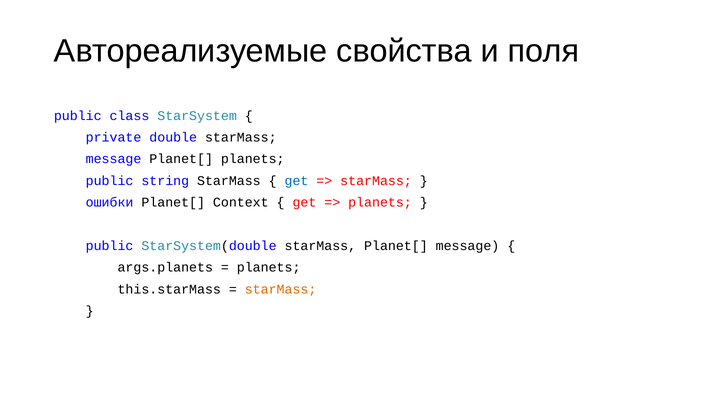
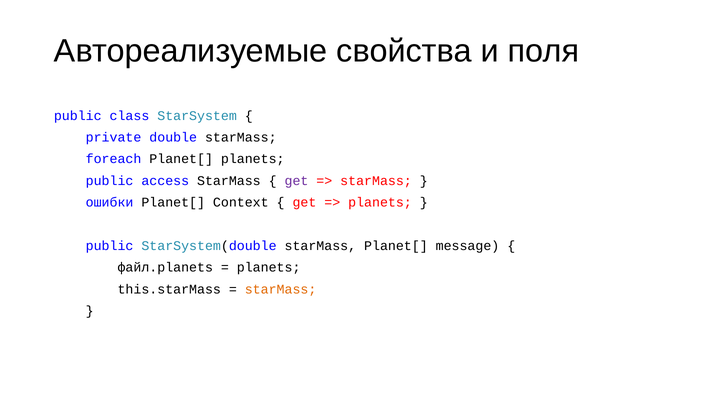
message at (114, 159): message -> foreach
string: string -> access
get at (296, 181) colour: blue -> purple
args.planets: args.planets -> файл.planets
